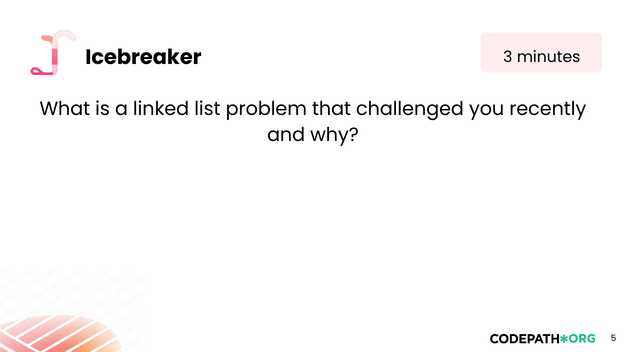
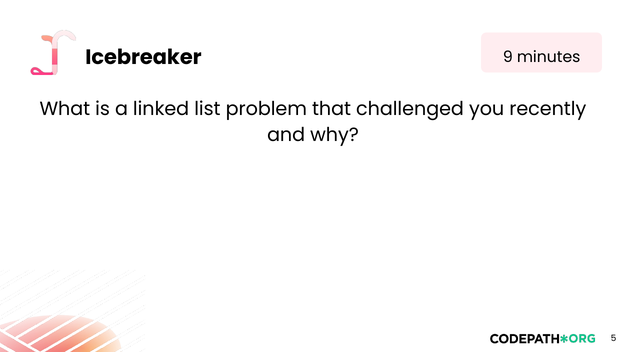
3: 3 -> 9
